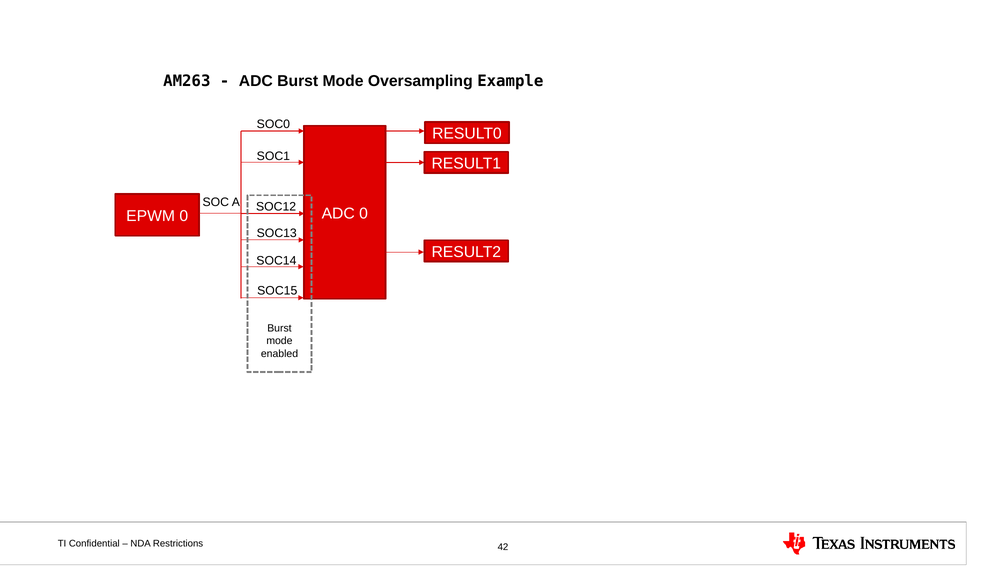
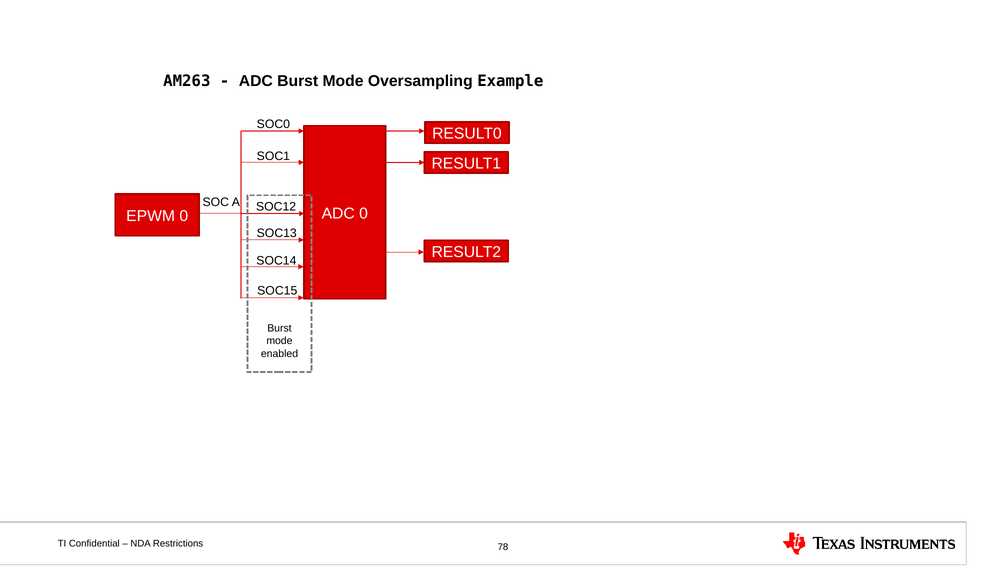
42: 42 -> 78
